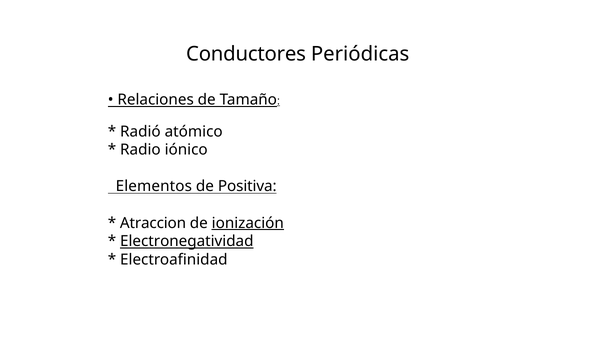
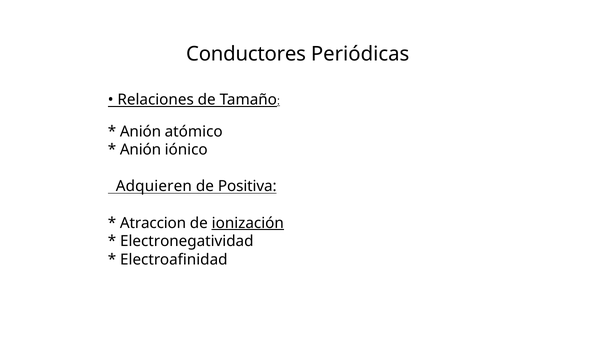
Radió at (140, 132): Radió -> Anión
Radio at (140, 150): Radio -> Anión
Elementos: Elementos -> Adquieren
Electronegatividad underline: present -> none
